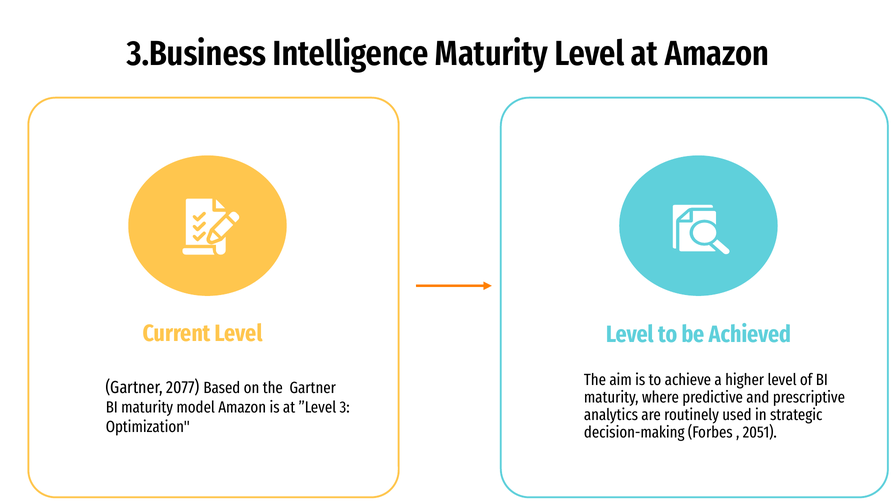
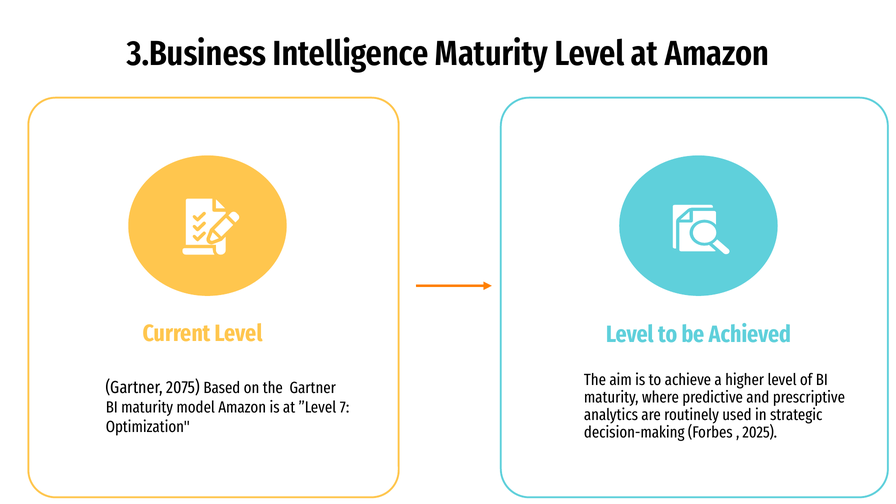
2077: 2077 -> 2075
3: 3 -> 7
2051: 2051 -> 2025
